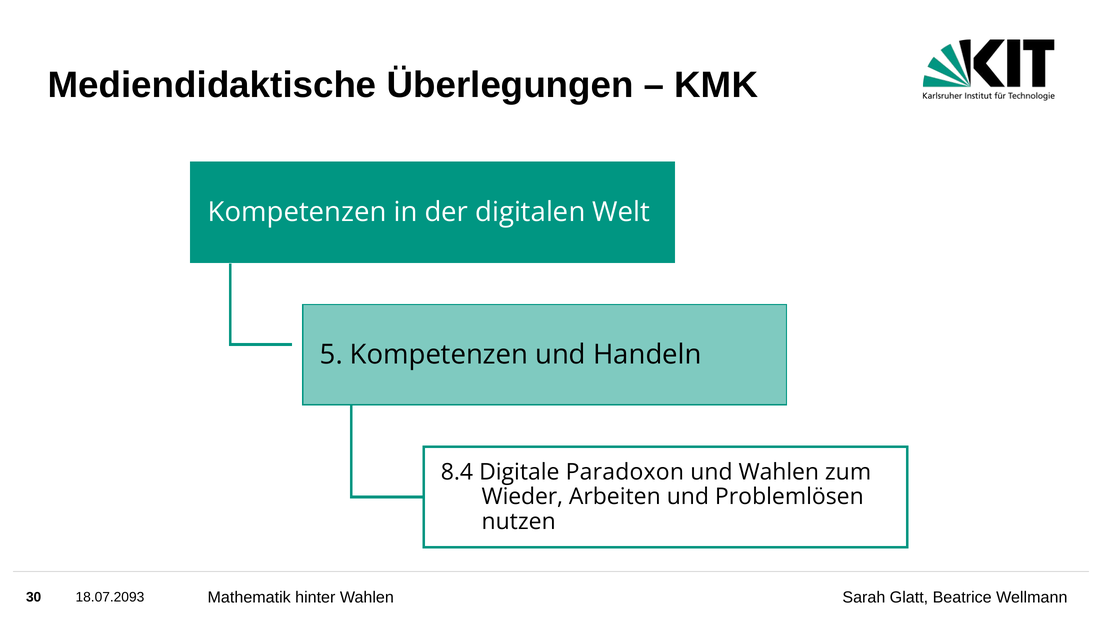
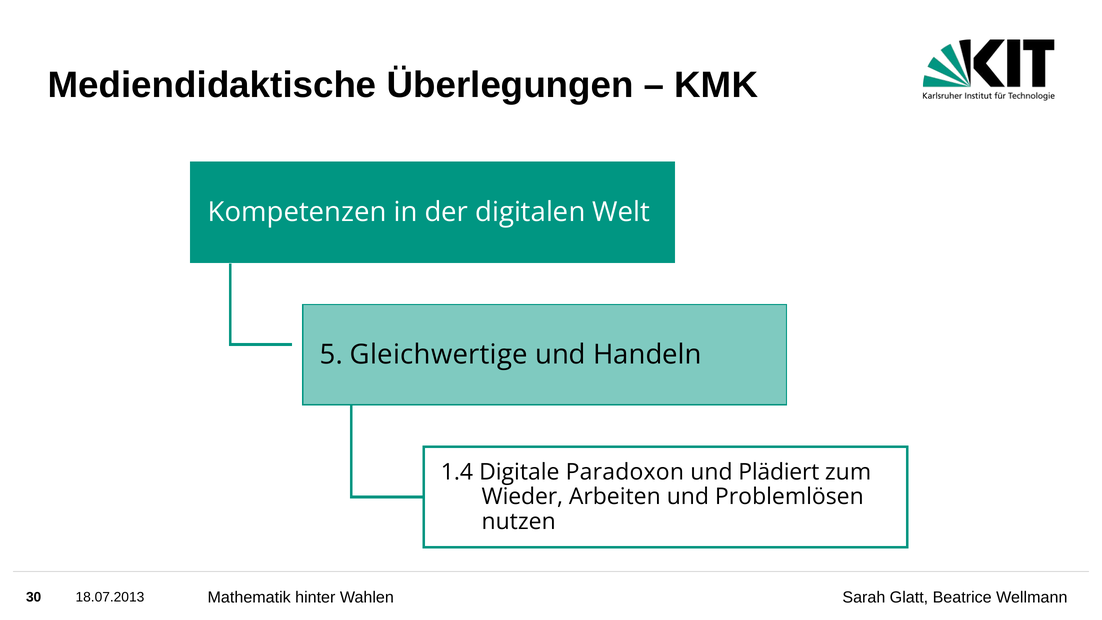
5 Kompetenzen: Kompetenzen -> Gleichwertige
8.4: 8.4 -> 1.4
und Wahlen: Wahlen -> Plädiert
18.07.2093: 18.07.2093 -> 18.07.2013
